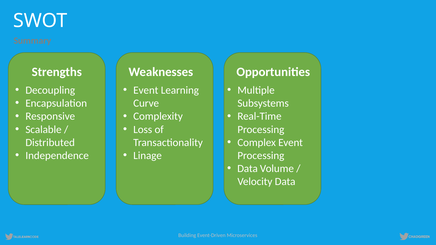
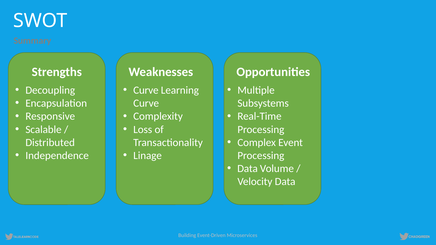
Event at (146, 90): Event -> Curve
